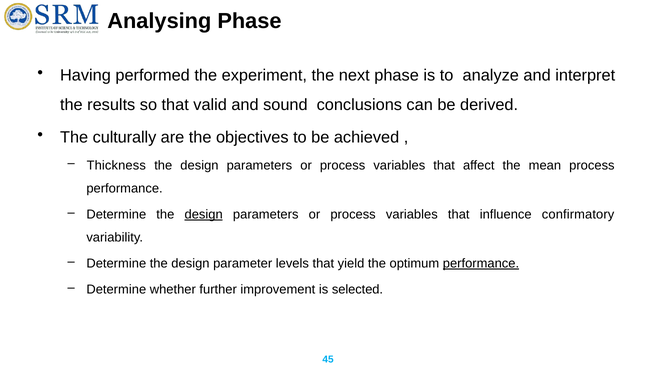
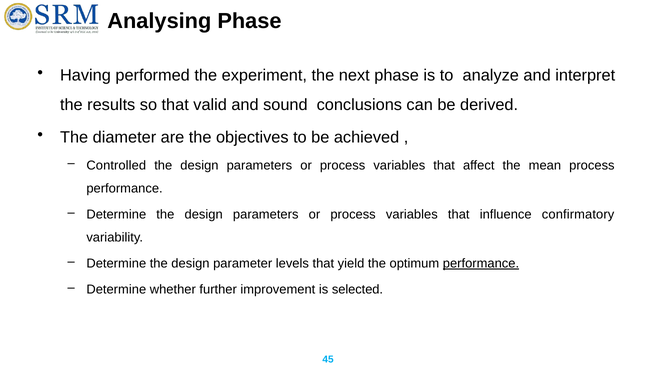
culturally: culturally -> diameter
Thickness: Thickness -> Controlled
design at (204, 215) underline: present -> none
